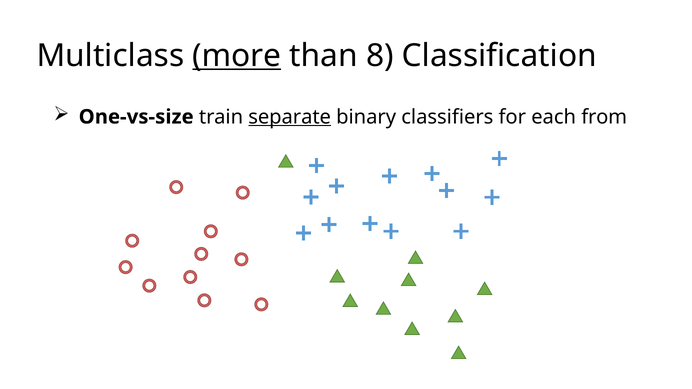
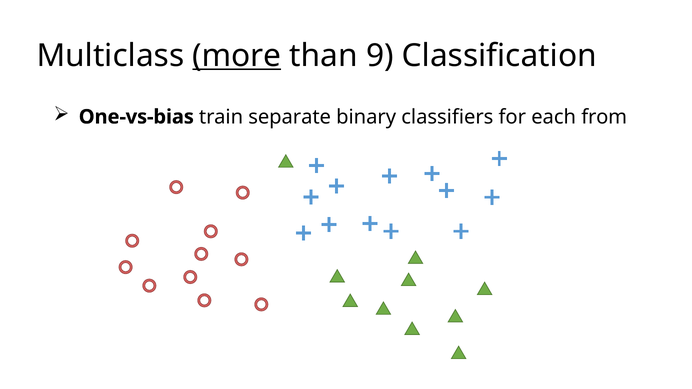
8: 8 -> 9
One-vs-size: One-vs-size -> One-vs-bias
separate underline: present -> none
